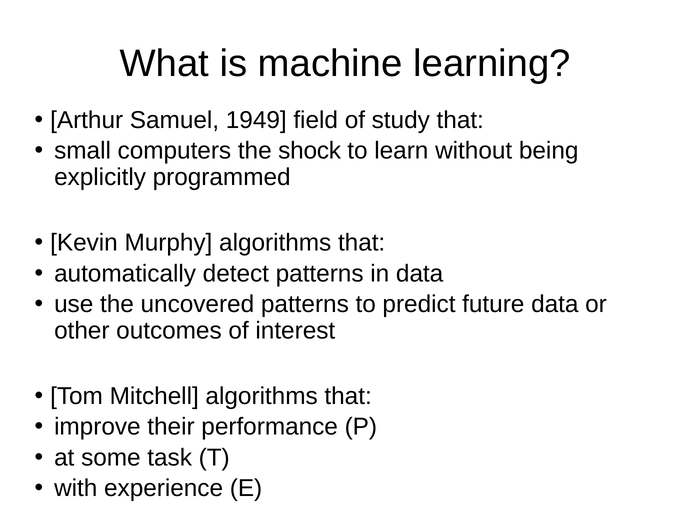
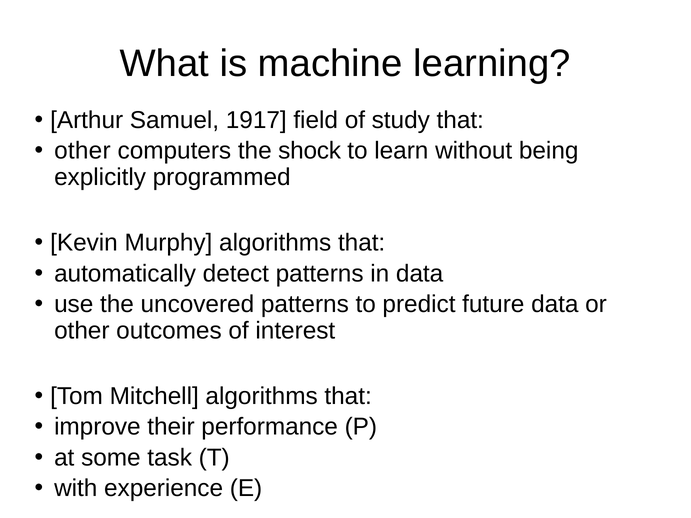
1949: 1949 -> 1917
small at (83, 151): small -> other
